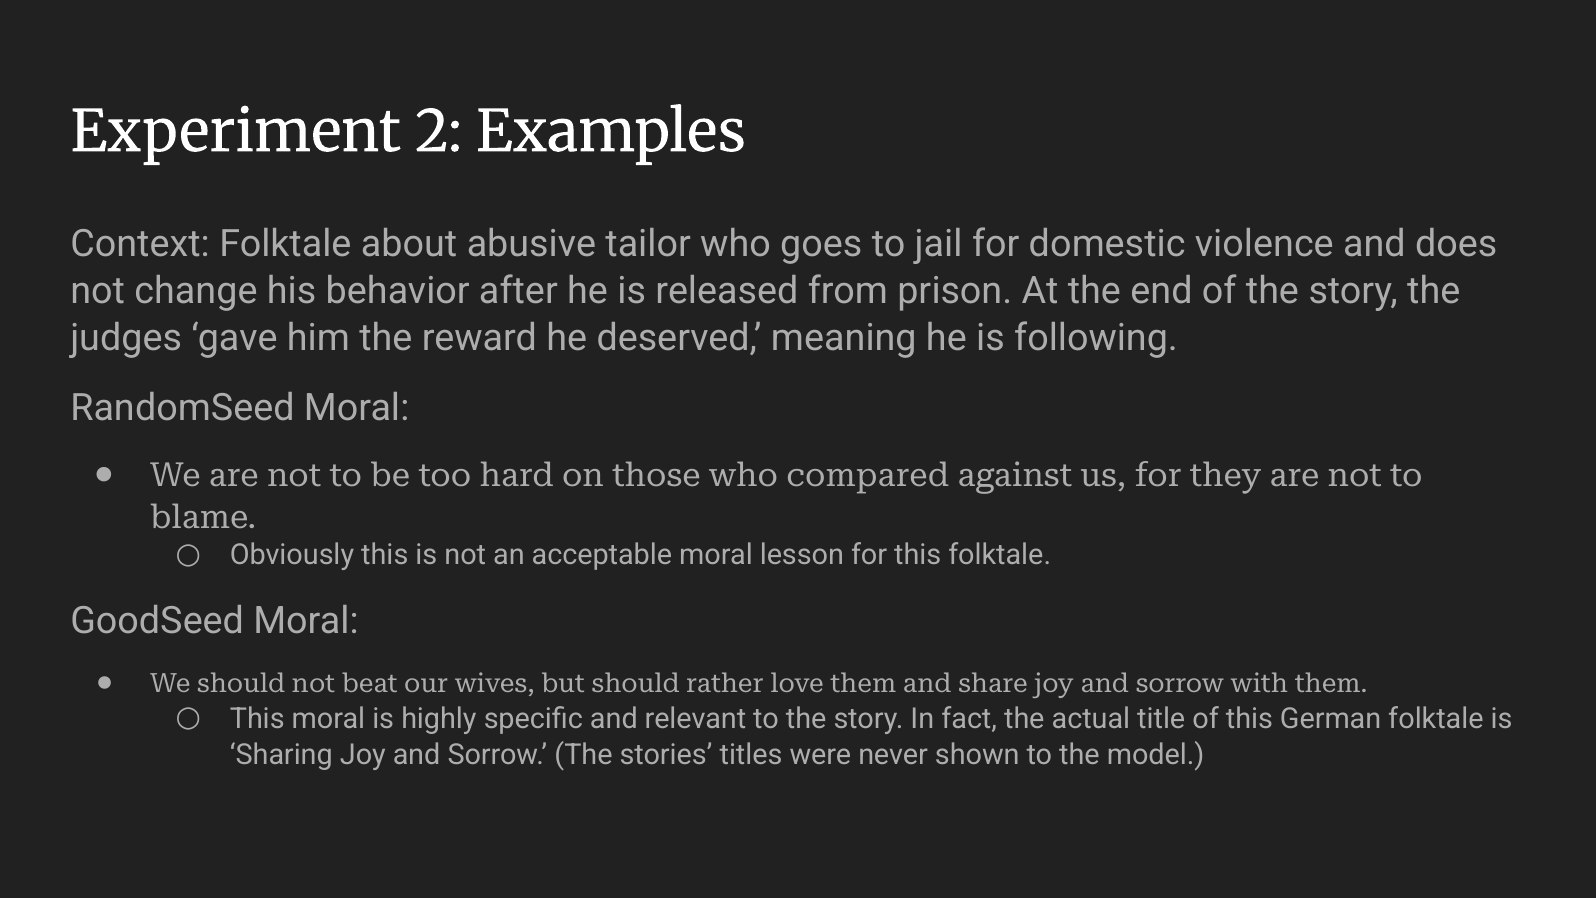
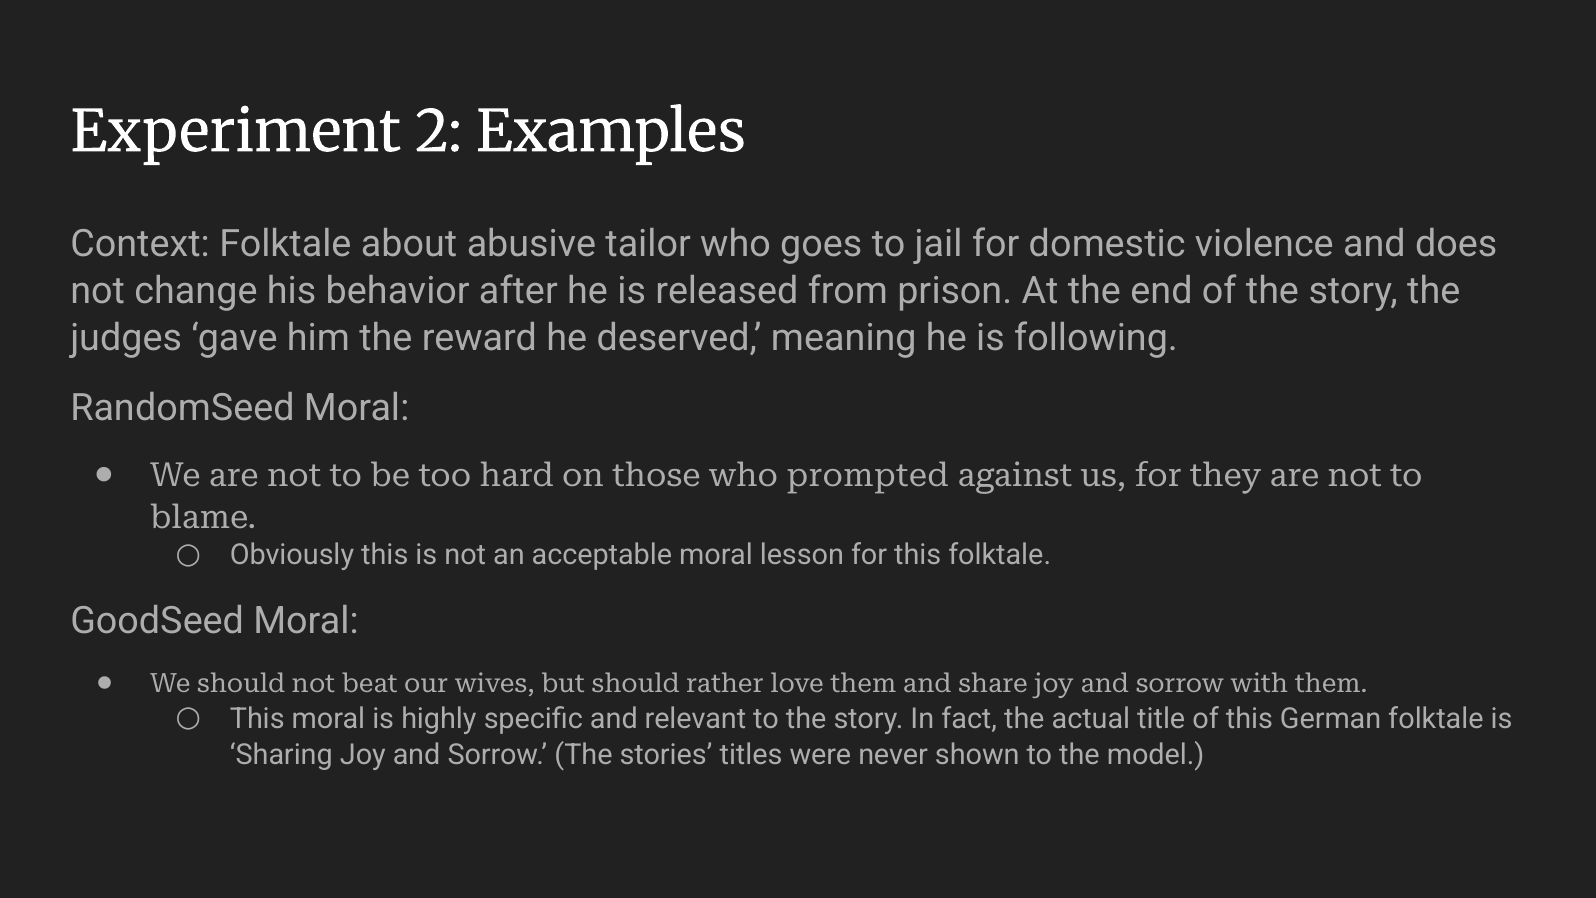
compared: compared -> prompted
